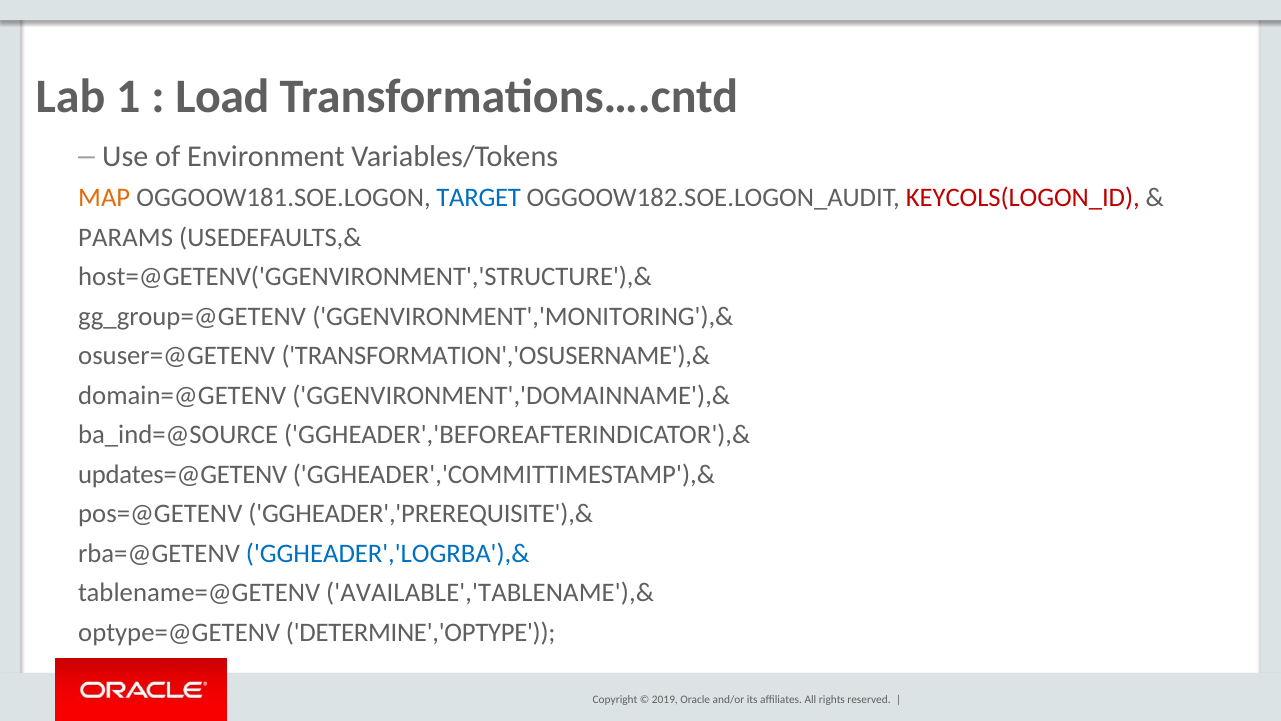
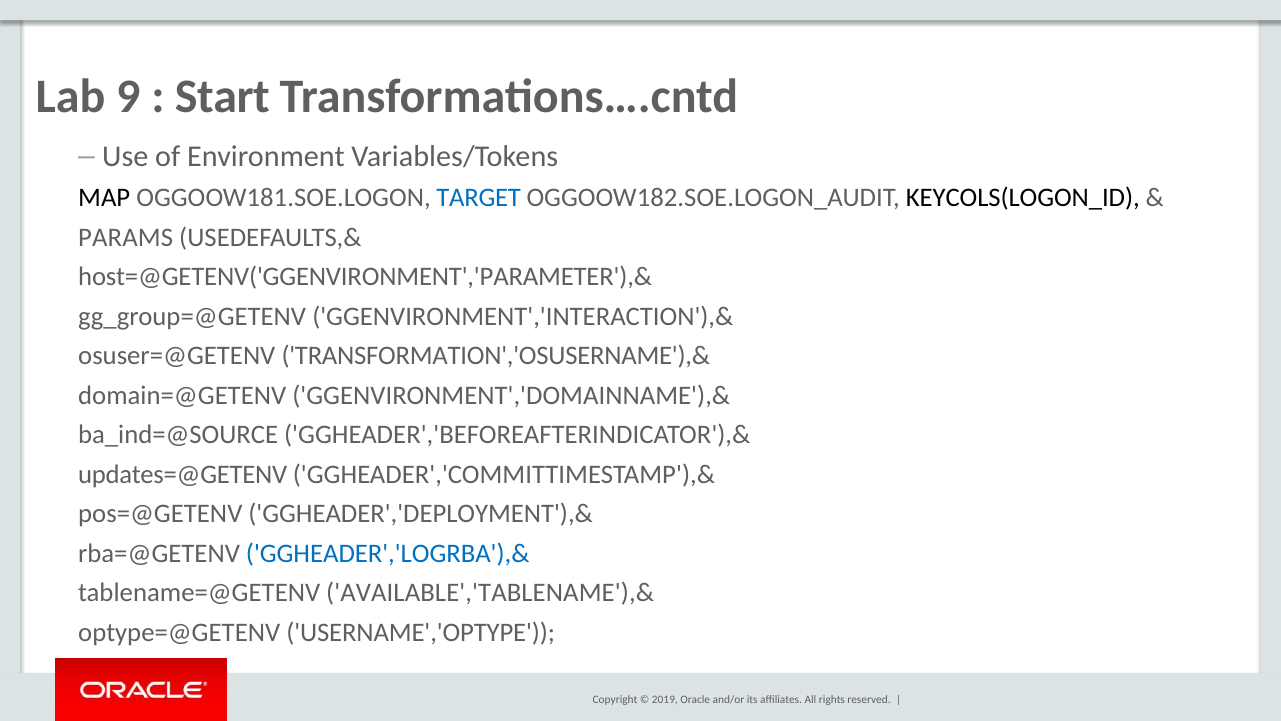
1: 1 -> 9
Load: Load -> Start
MAP colour: orange -> black
KEYCOLS(LOGON_ID colour: red -> black
host=@GETENV('GGENVIRONMENT','STRUCTURE'),&: host=@GETENV('GGENVIRONMENT','STRUCTURE'),& -> host=@GETENV('GGENVIRONMENT','PARAMETER'),&
GGENVIRONMENT','MONITORING'),&: GGENVIRONMENT','MONITORING'),& -> GGENVIRONMENT','INTERACTION'),&
GGHEADER','PREREQUISITE'),&: GGHEADER','PREREQUISITE'),& -> GGHEADER','DEPLOYMENT'),&
DETERMINE','OPTYPE: DETERMINE','OPTYPE -> USERNAME','OPTYPE
